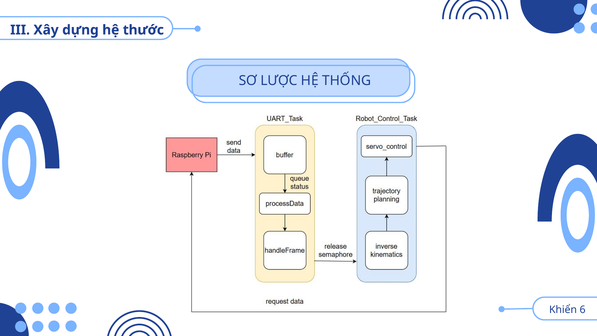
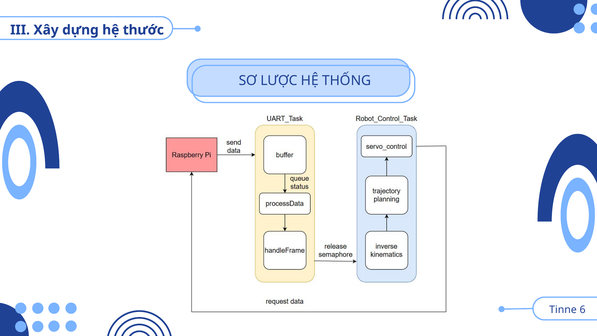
Khiển: Khiển -> Tinne
